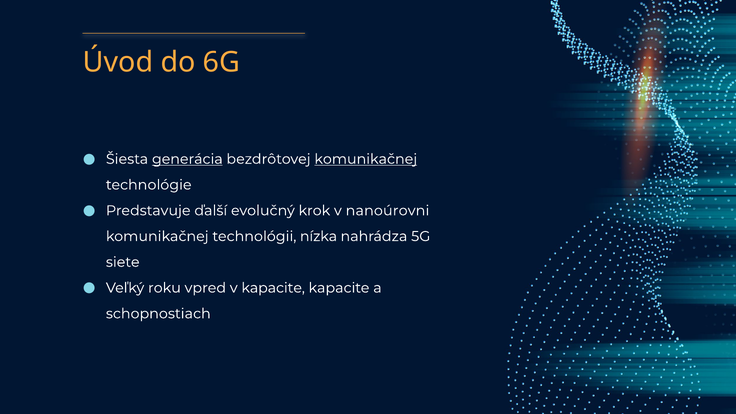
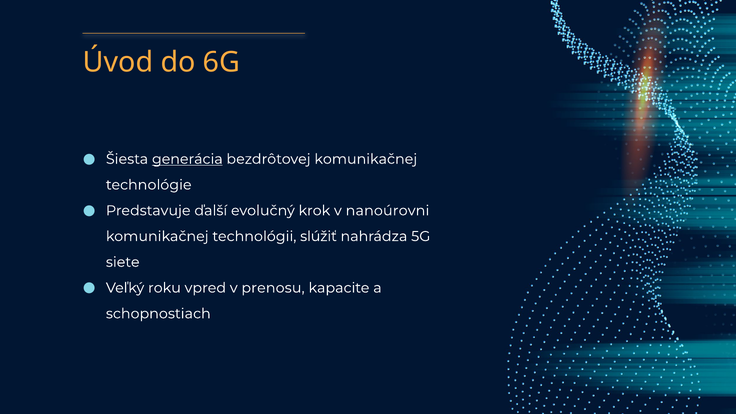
komunikačnej at (366, 159) underline: present -> none
nízka: nízka -> slúžiť
v kapacite: kapacite -> prenosu
